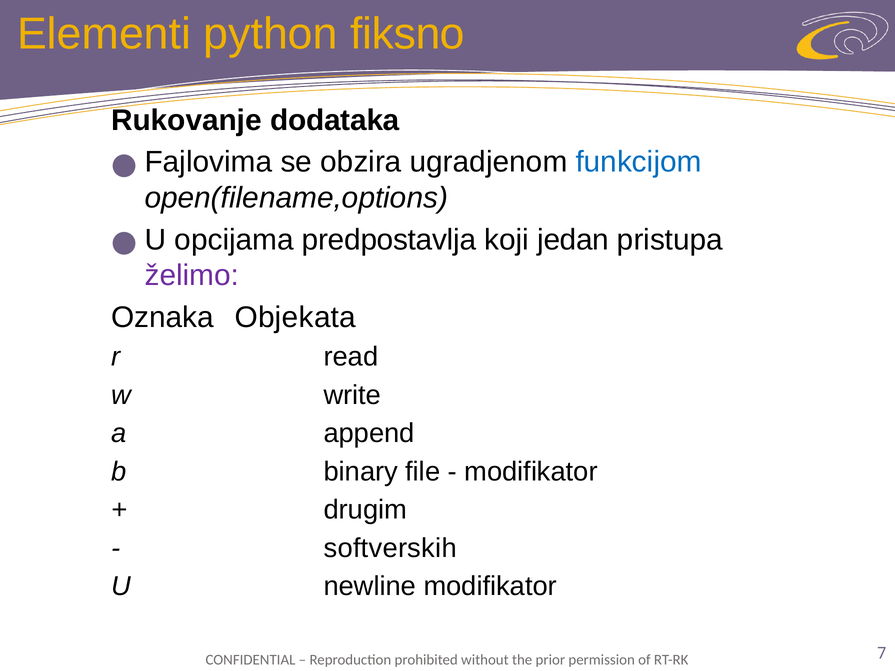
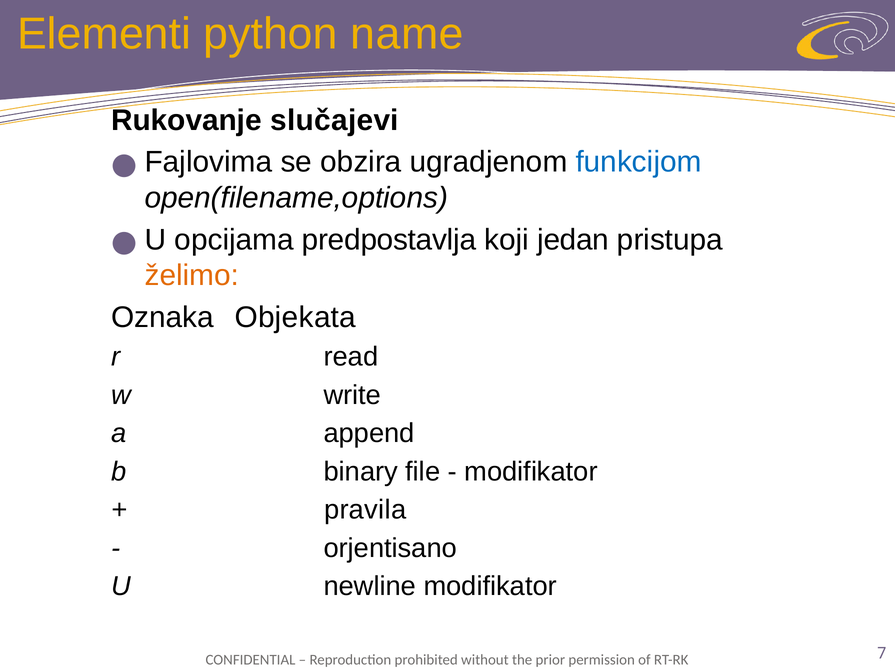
fiksno: fiksno -> name
dodataka: dodataka -> slučajevi
želimo colour: purple -> orange
drugim: drugim -> pravila
softverskih: softverskih -> orjentisano
